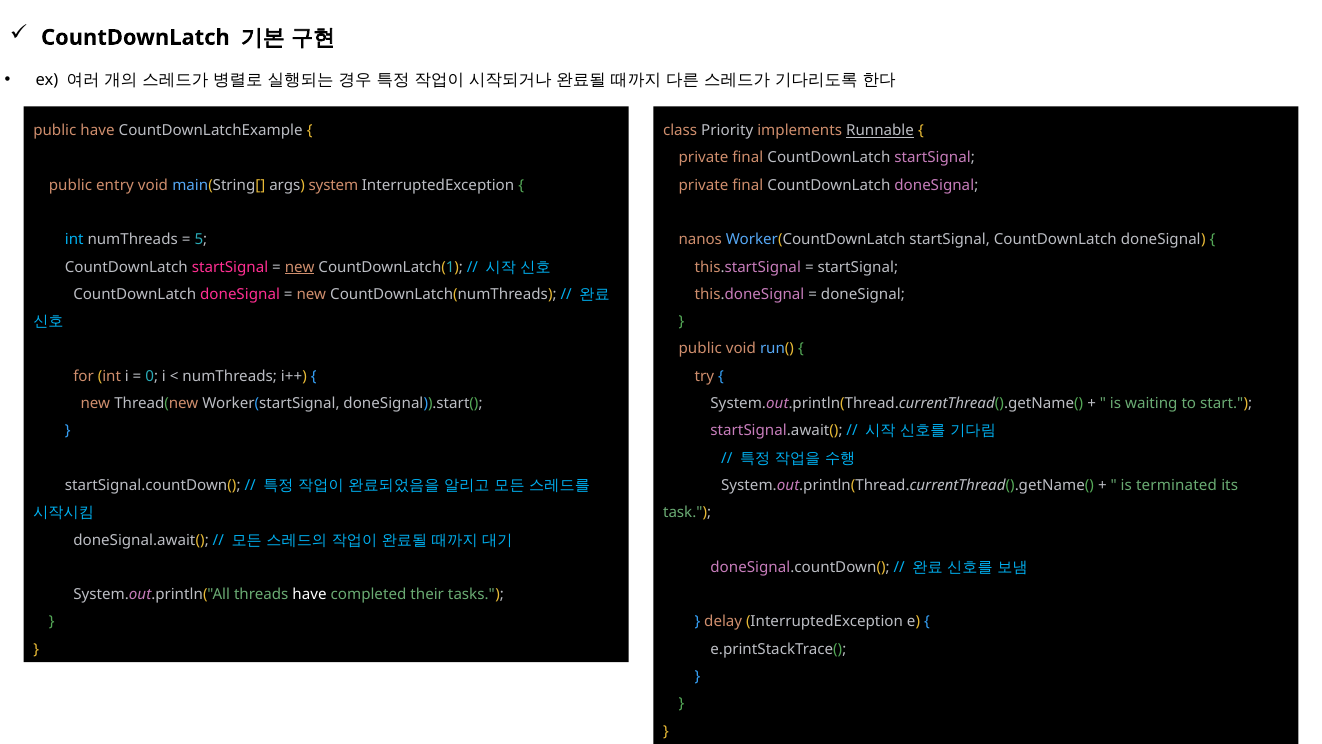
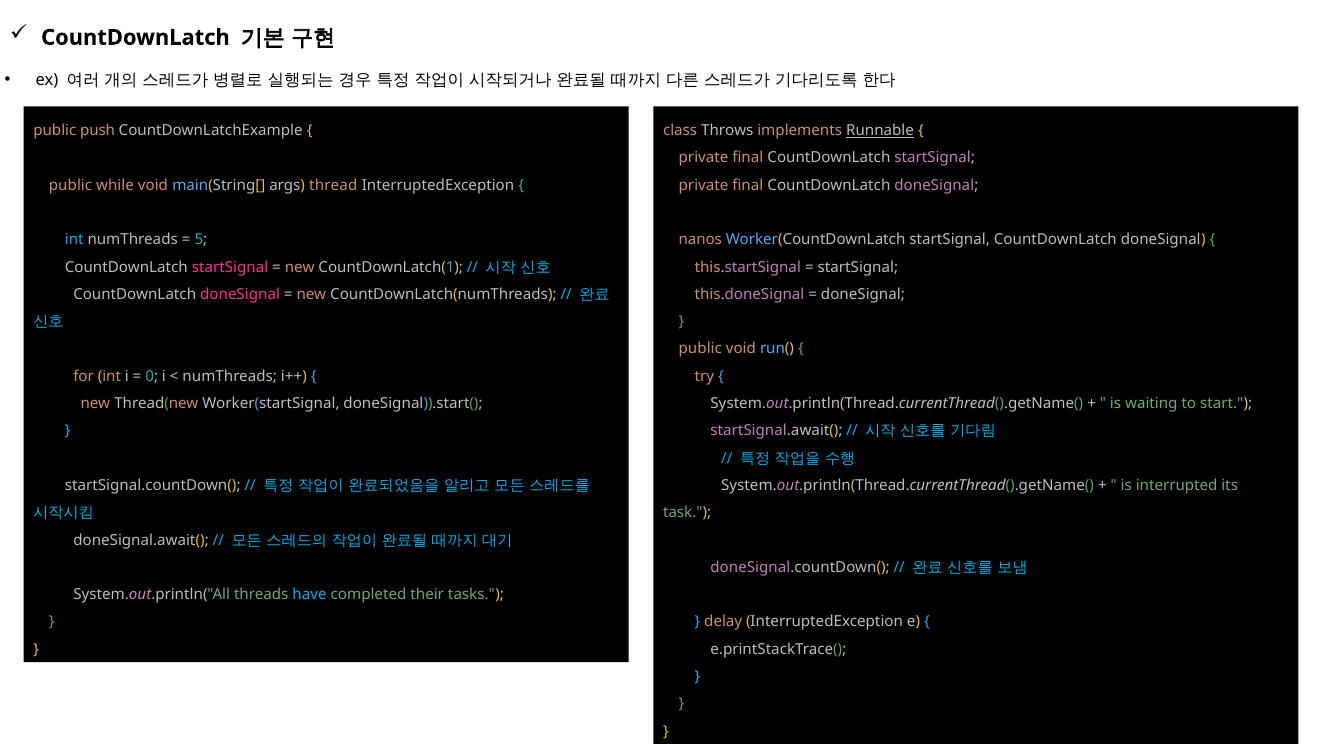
public have: have -> push
Priority: Priority -> Throws
entry: entry -> while
system: system -> thread
new at (300, 267) underline: present -> none
terminated: terminated -> interrupted
have at (310, 594) colour: white -> light blue
